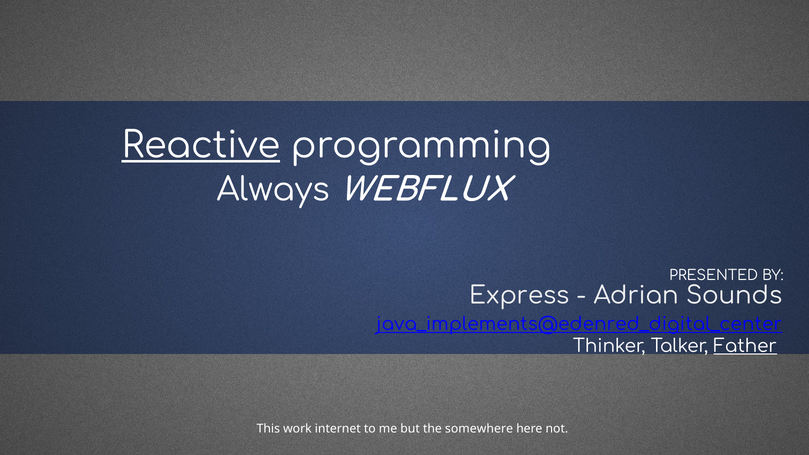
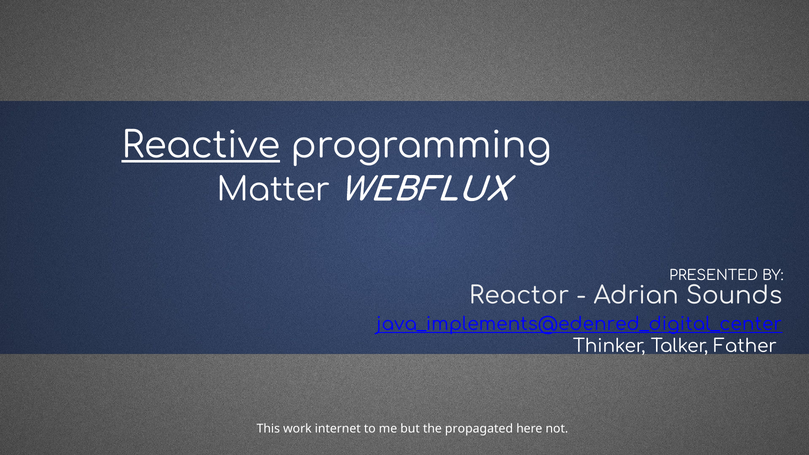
Always: Always -> Matter
Express: Express -> Reactor
Father underline: present -> none
somewhere: somewhere -> propagated
